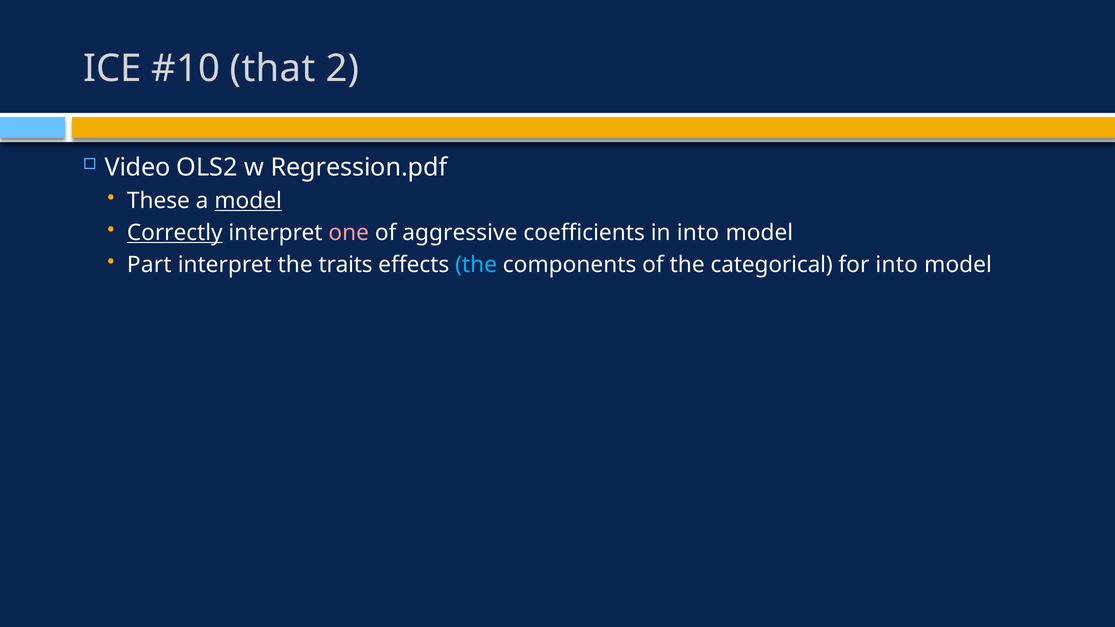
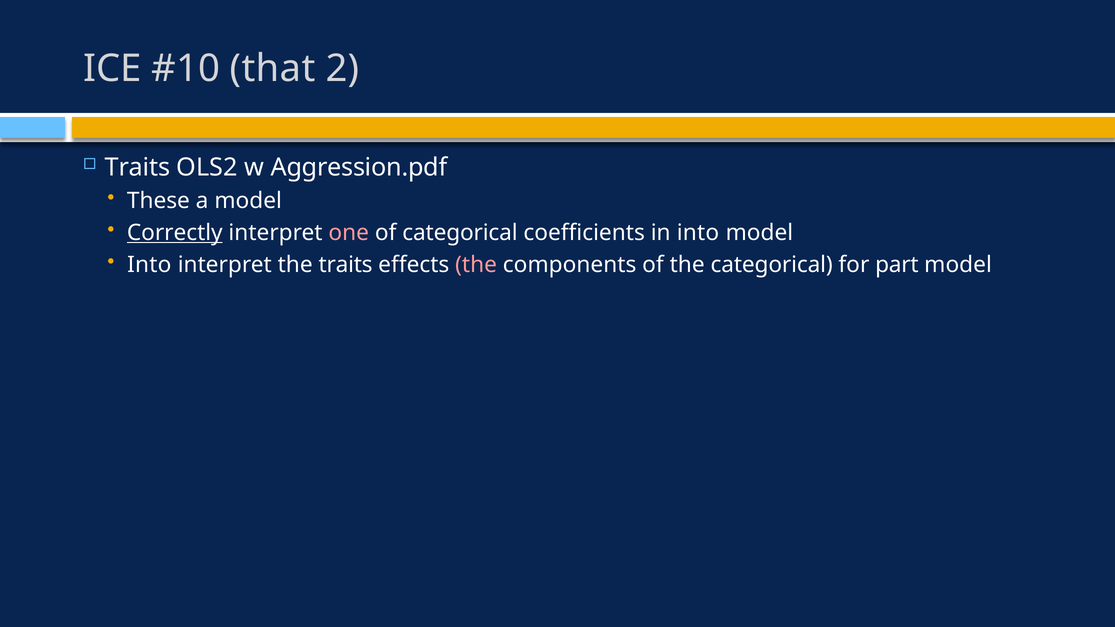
Video at (138, 167): Video -> Traits
Regression.pdf: Regression.pdf -> Aggression.pdf
model at (248, 201) underline: present -> none
of aggressive: aggressive -> categorical
Part at (149, 265): Part -> Into
the at (476, 265) colour: light blue -> pink
for into: into -> part
